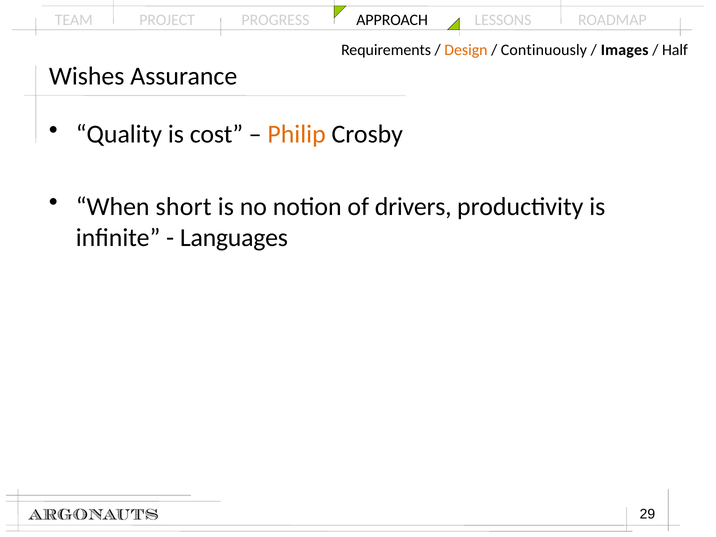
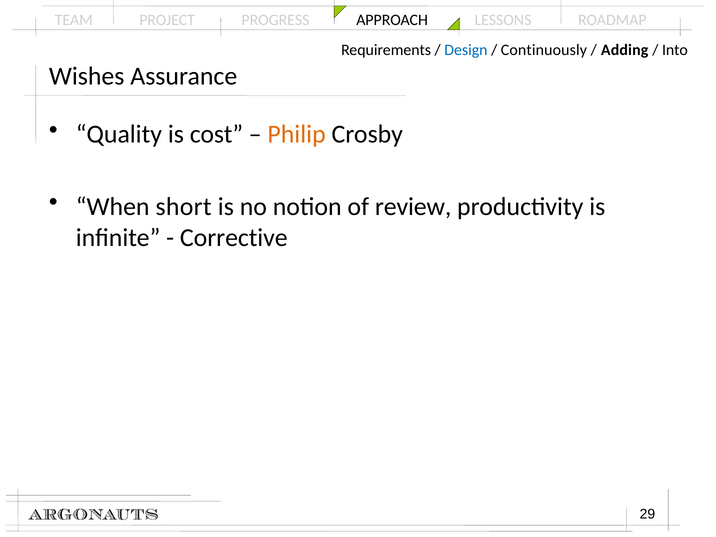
Design colour: orange -> blue
Images: Images -> Adding
Half: Half -> Into
drivers: drivers -> review
Languages: Languages -> Corrective
